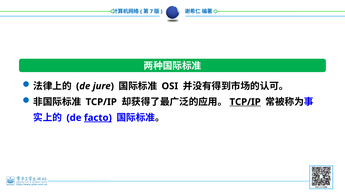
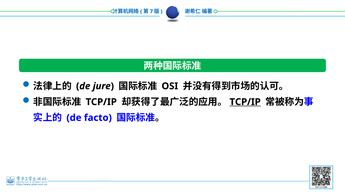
facto underline: present -> none
